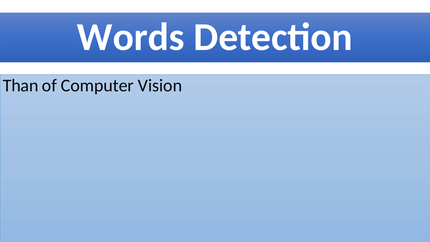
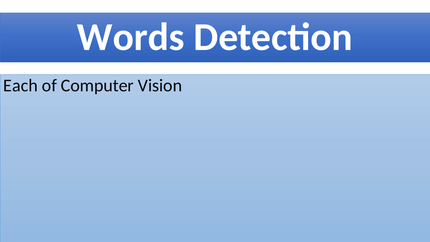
Than: Than -> Each
